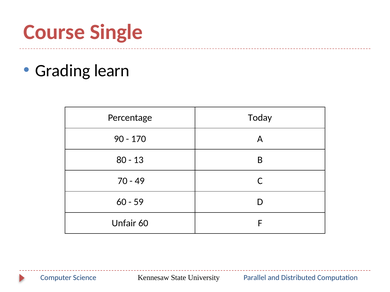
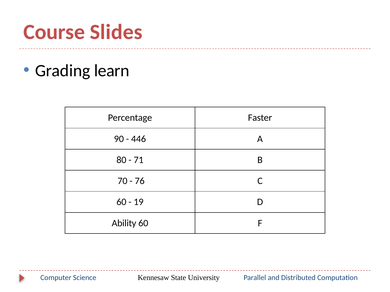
Single: Single -> Slides
Today: Today -> Faster
170: 170 -> 446
13: 13 -> 71
49: 49 -> 76
59: 59 -> 19
Unfair: Unfair -> Ability
